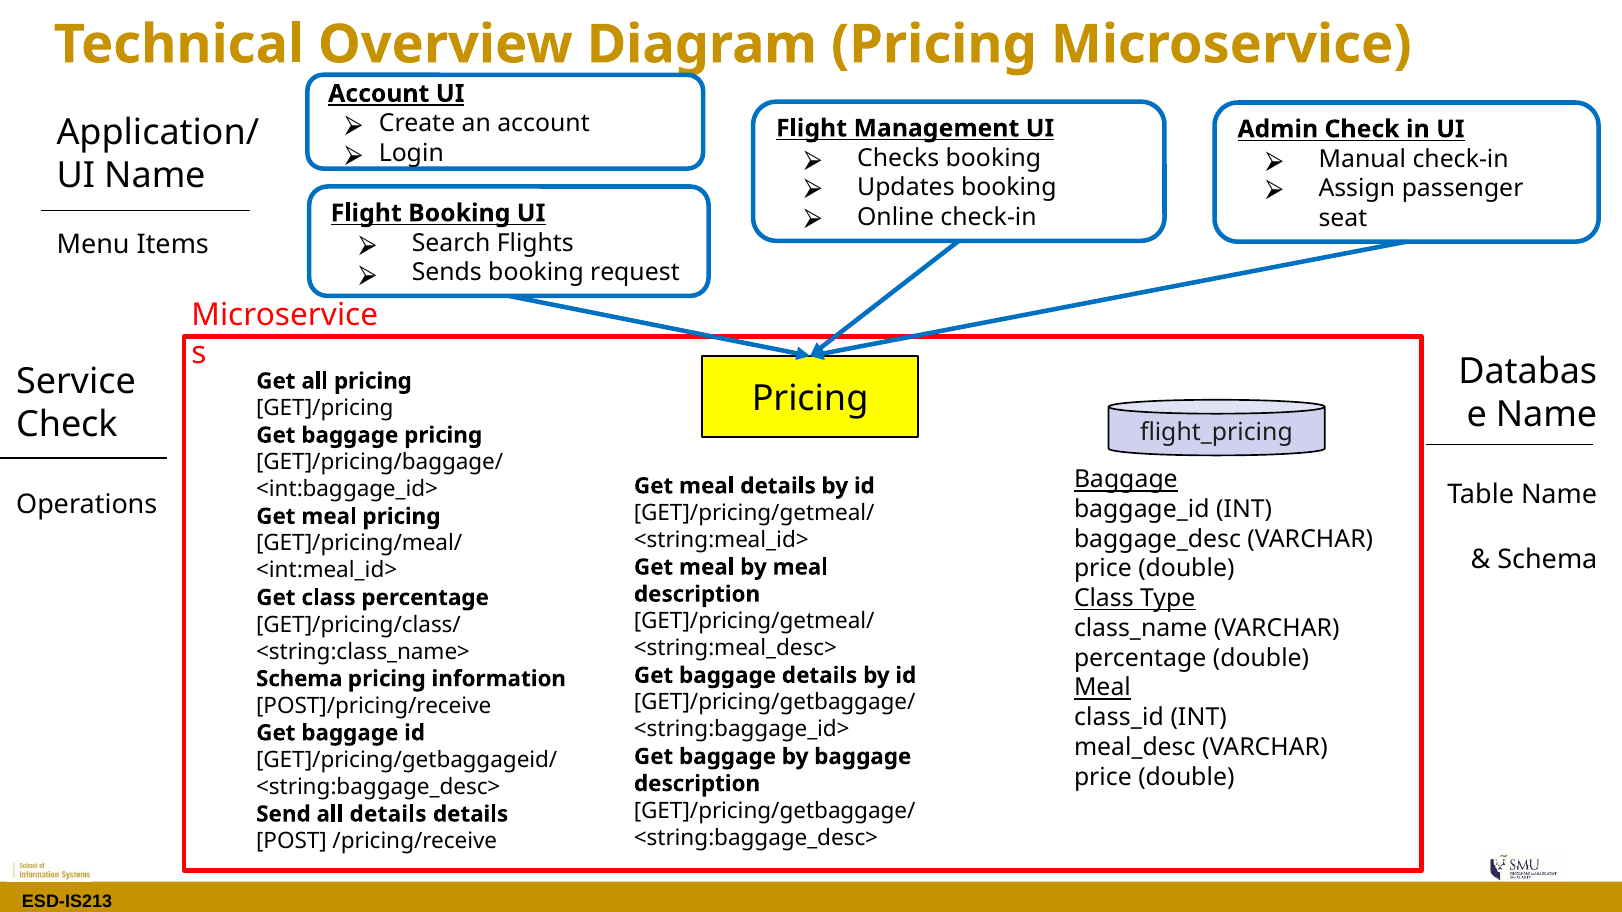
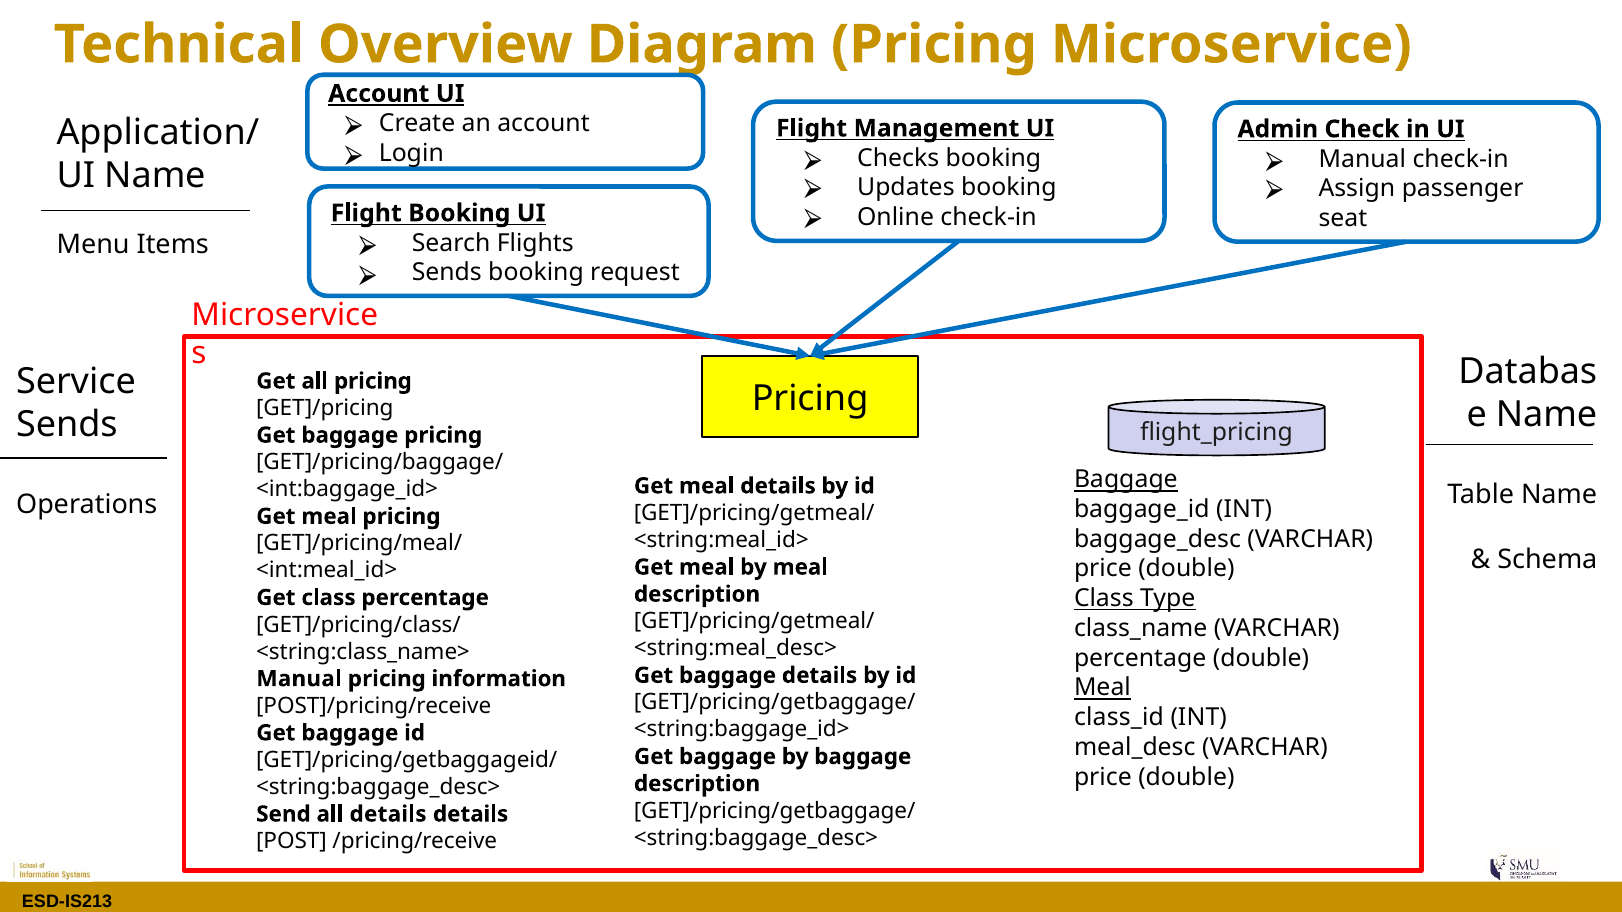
Check at (67, 425): Check -> Sends
Schema at (299, 679): Schema -> Manual
